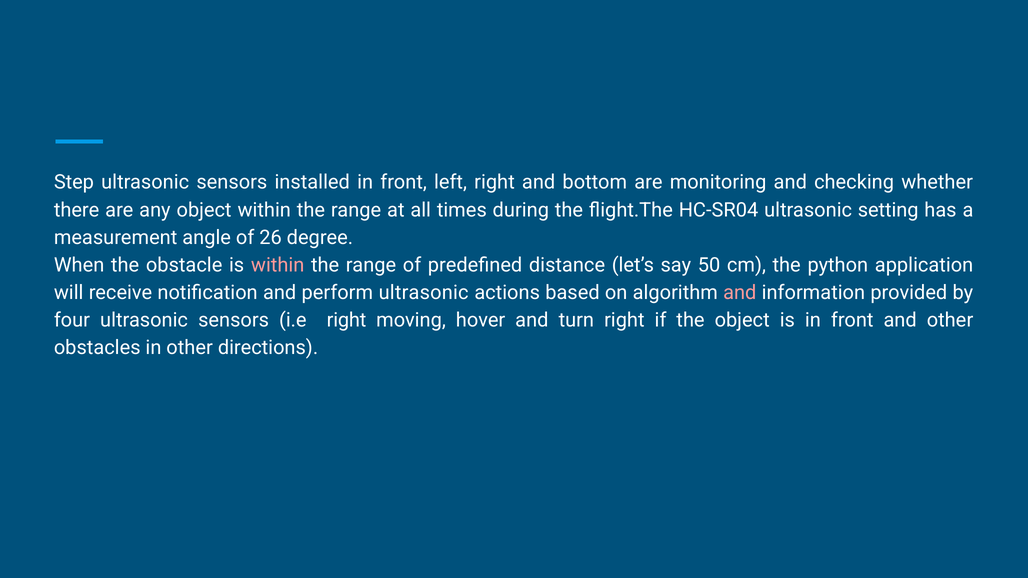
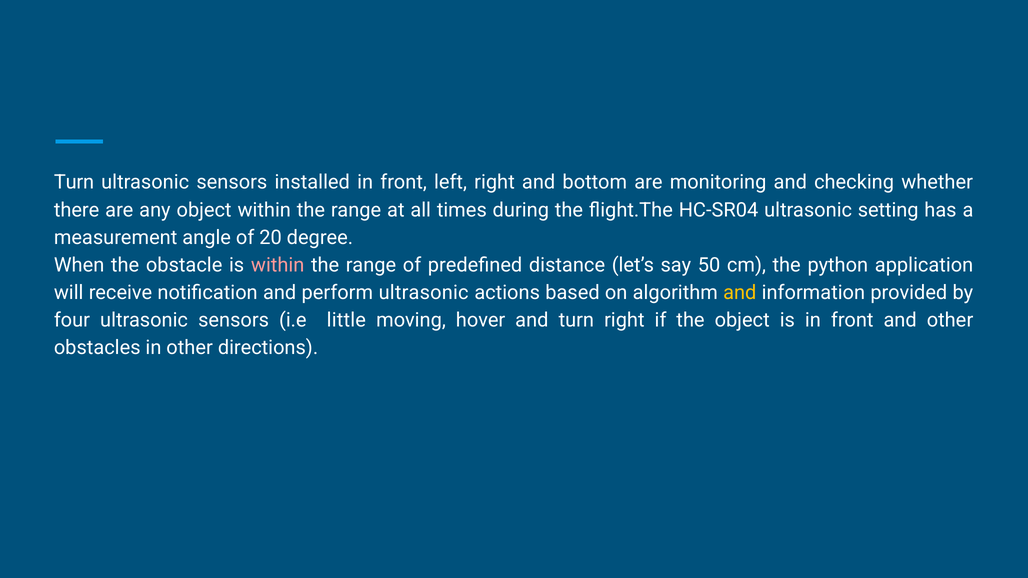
Step at (74, 182): Step -> Turn
26: 26 -> 20
and at (740, 293) colour: pink -> yellow
i.e right: right -> little
